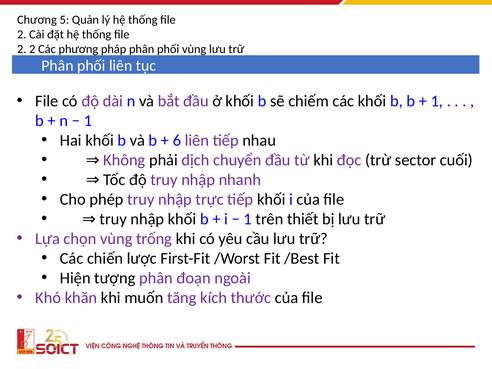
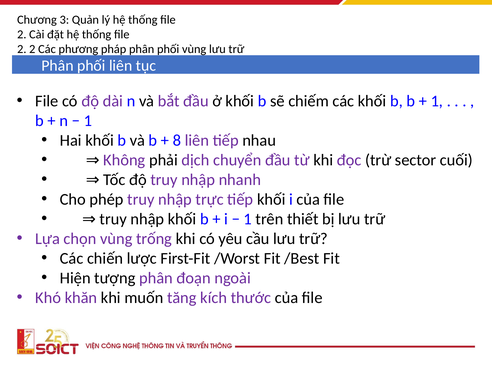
5: 5 -> 3
6: 6 -> 8
